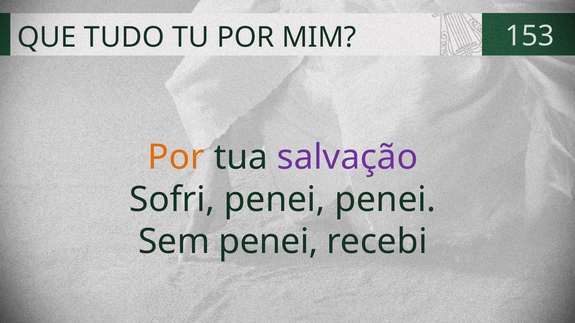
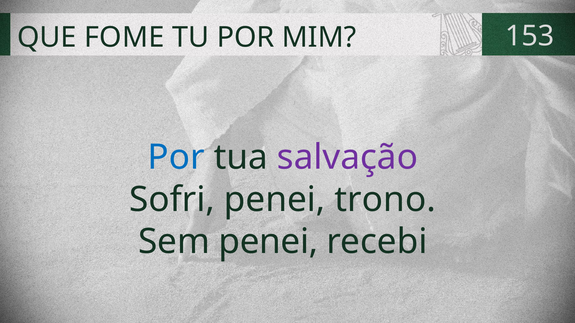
TUDO: TUDO -> FOME
Por at (176, 158) colour: orange -> blue
penei penei: penei -> trono
